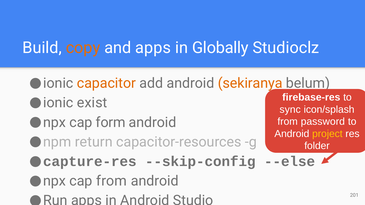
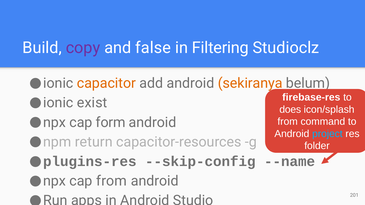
copy colour: orange -> purple
and apps: apps -> false
Globally: Globally -> Filtering
sync: sync -> does
password: password -> command
project colour: yellow -> light blue
capture-res: capture-res -> plugins-res
--else: --else -> --name
